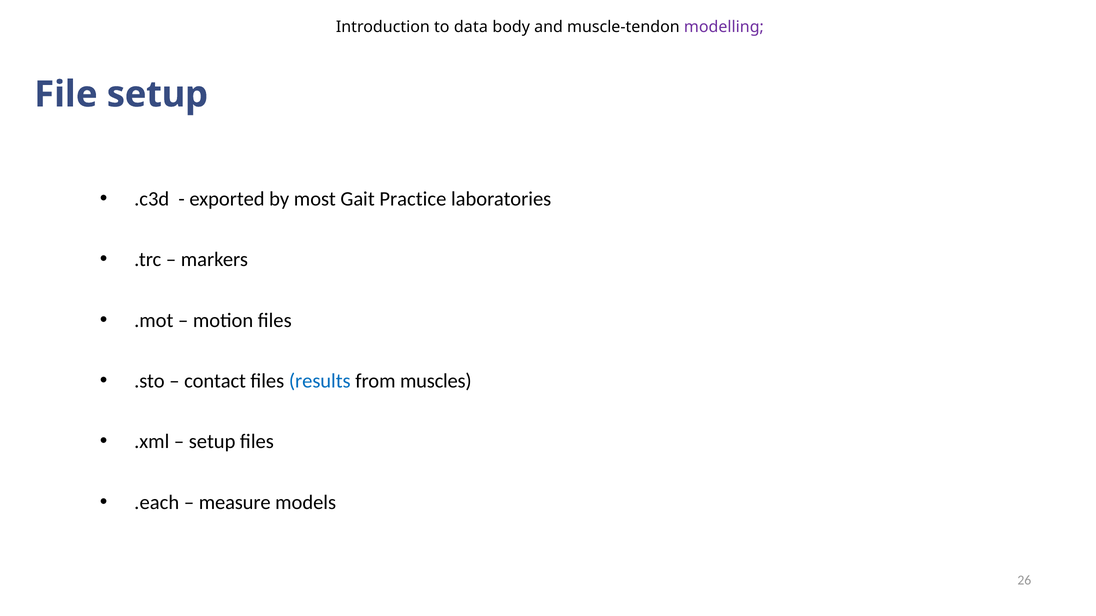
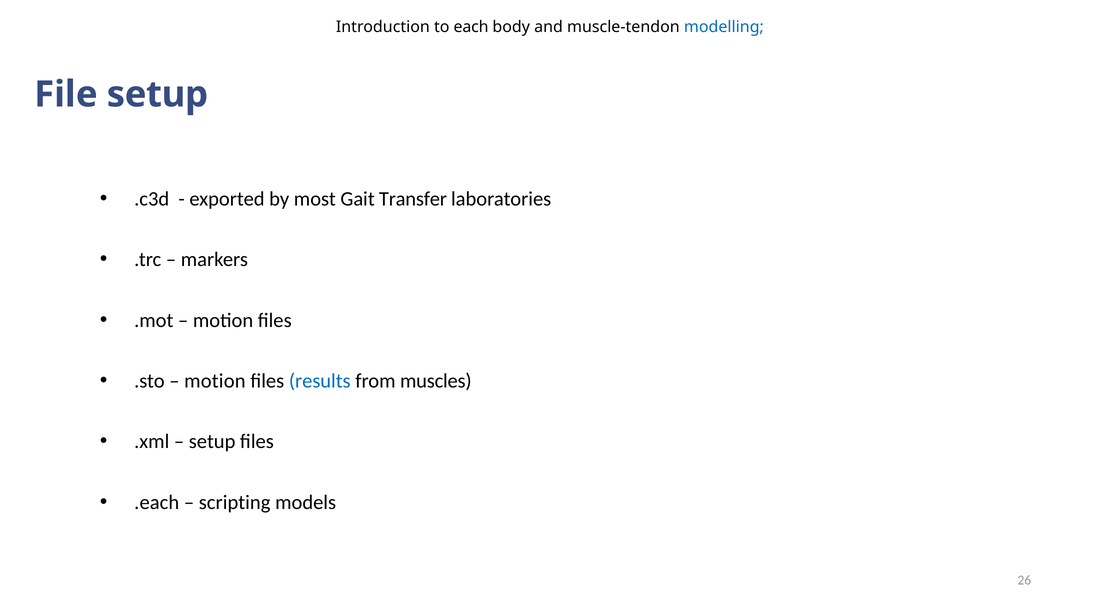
data: data -> each
modelling colour: purple -> blue
Practice: Practice -> Transfer
contact at (215, 381): contact -> motion
measure: measure -> scripting
